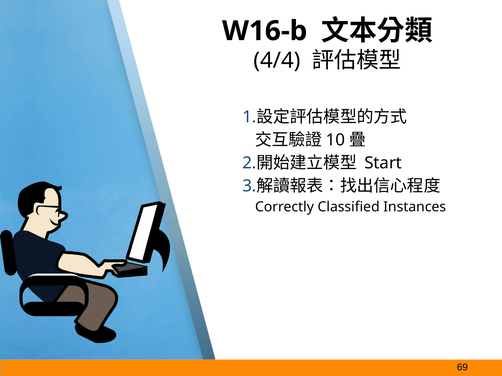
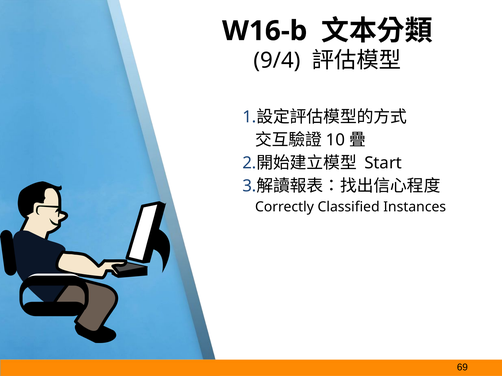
4/4: 4/4 -> 9/4
